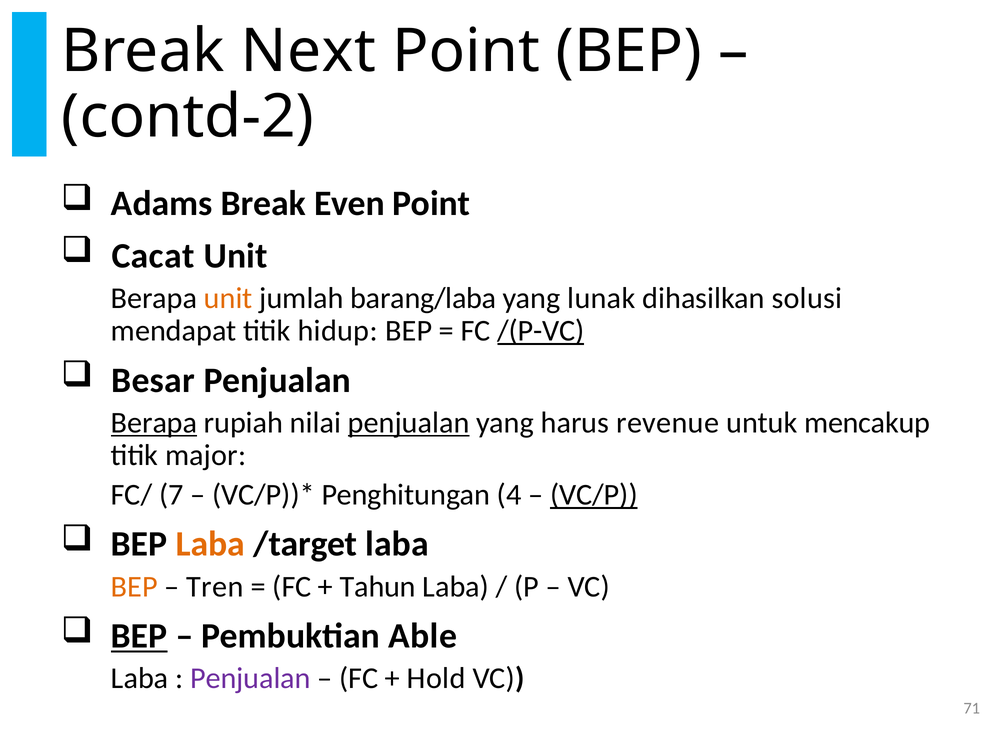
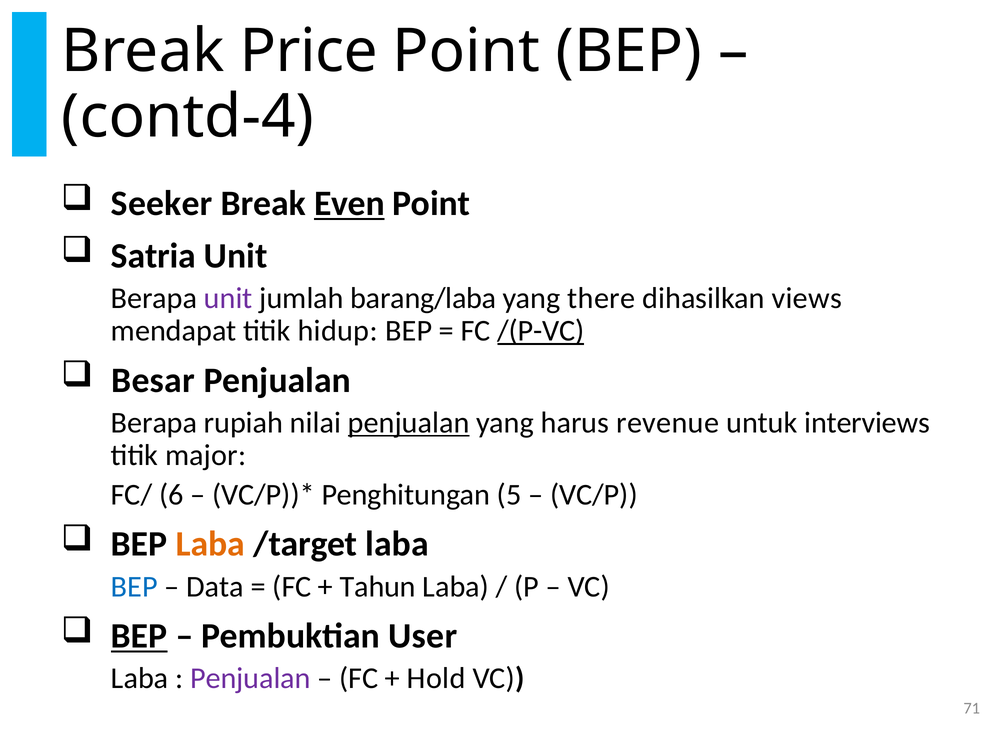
Next: Next -> Price
contd-2: contd-2 -> contd-4
Adams: Adams -> Seeker
Even underline: none -> present
Cacat: Cacat -> Satria
unit at (228, 298) colour: orange -> purple
lunak: lunak -> there
solusi: solusi -> views
Berapa at (154, 423) underline: present -> none
mencakup: mencakup -> interviews
7: 7 -> 6
4: 4 -> 5
VC/P underline: present -> none
BEP at (134, 587) colour: orange -> blue
Tren: Tren -> Data
Able: Able -> User
